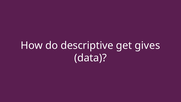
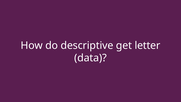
gives: gives -> letter
